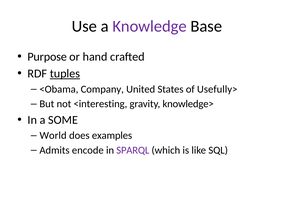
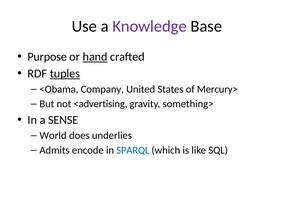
hand underline: none -> present
Usefully>: Usefully> -> Mercury>
<interesting: <interesting -> <advertising
knowledge>: knowledge> -> something>
SOME: SOME -> SENSE
examples: examples -> underlies
SPARQL colour: purple -> blue
